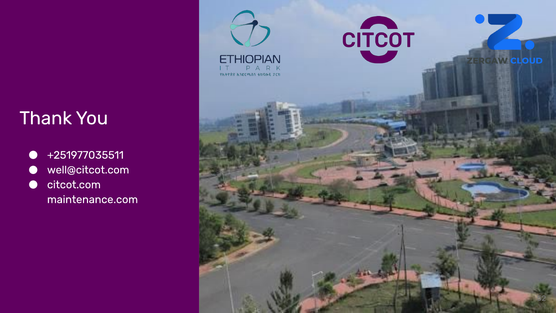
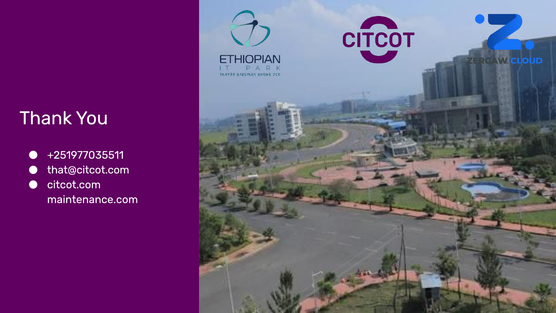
well@citcot.com: well@citcot.com -> that@citcot.com
